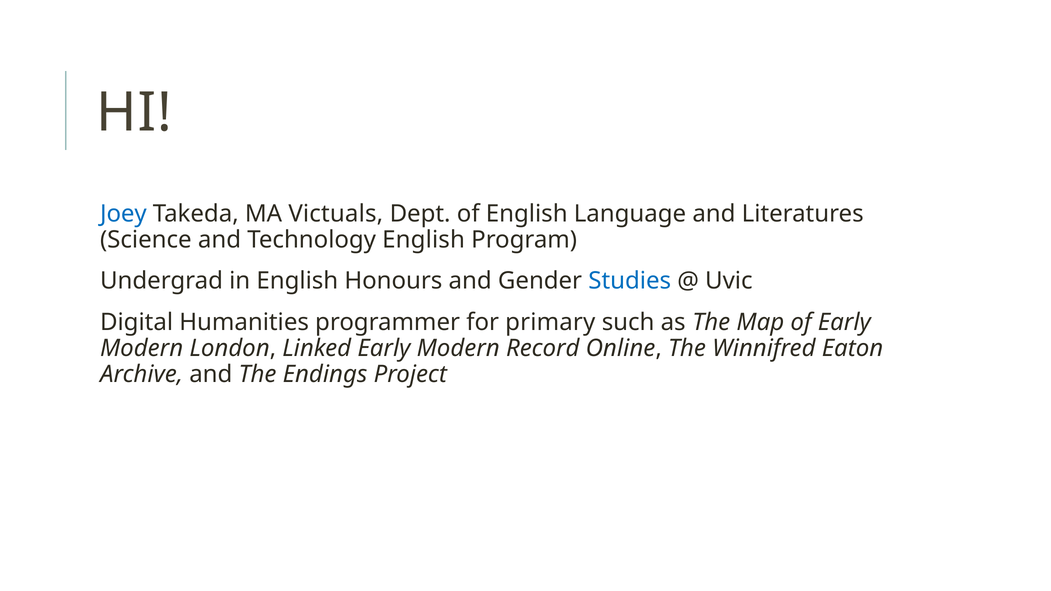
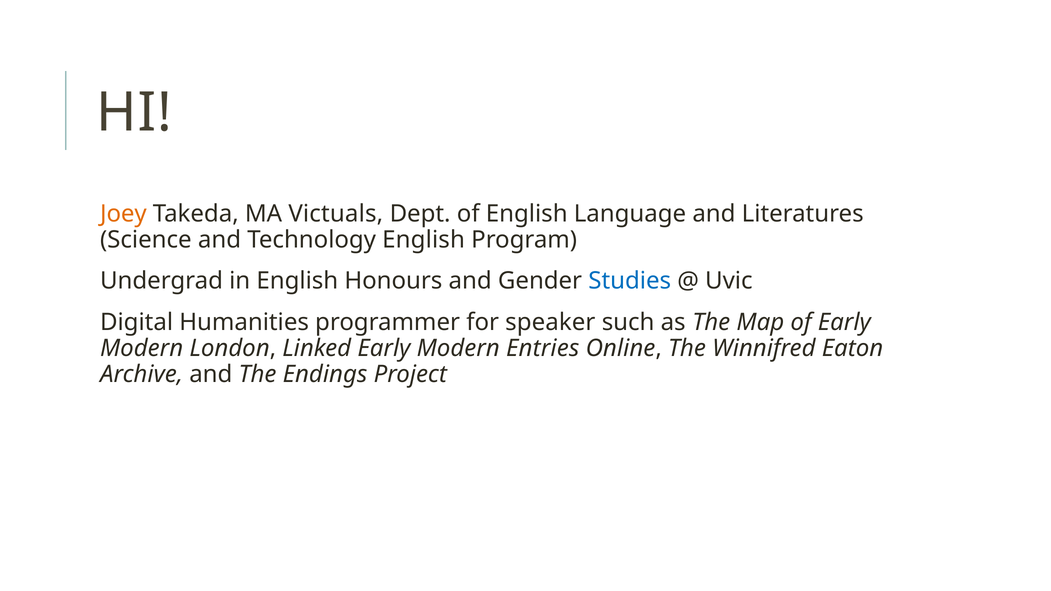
Joey colour: blue -> orange
primary: primary -> speaker
Record: Record -> Entries
